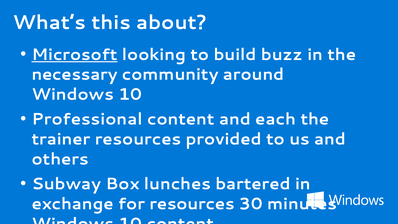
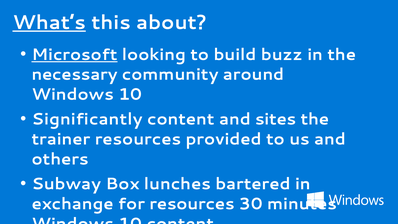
What’s underline: none -> present
Professional: Professional -> Significantly
each: each -> sites
